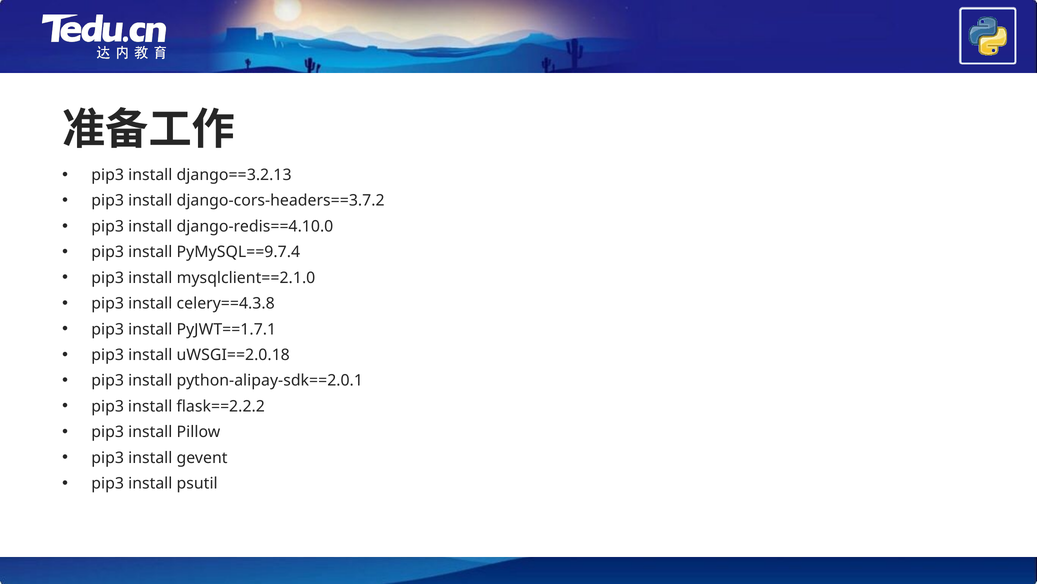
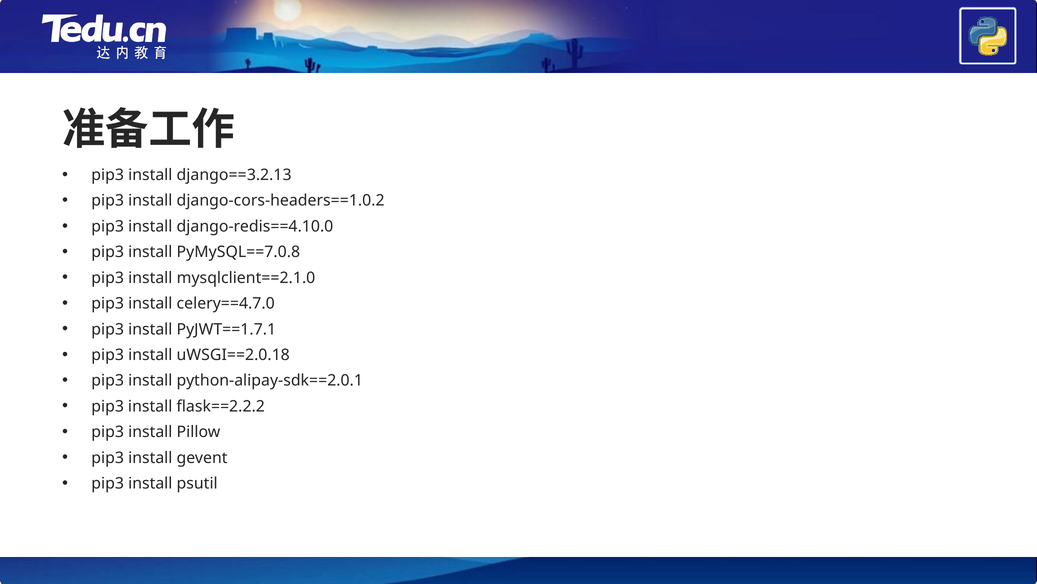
django-cors-headers==3.7.2: django-cors-headers==3.7.2 -> django-cors-headers==1.0.2
PyMySQL==9.7.4: PyMySQL==9.7.4 -> PyMySQL==7.0.8
celery==4.3.8: celery==4.3.8 -> celery==4.7.0
